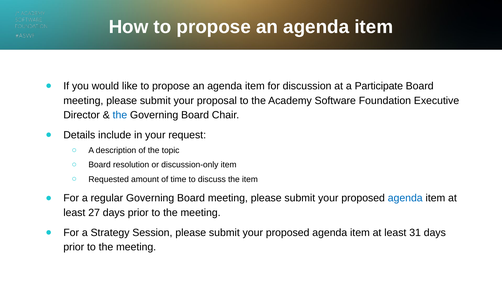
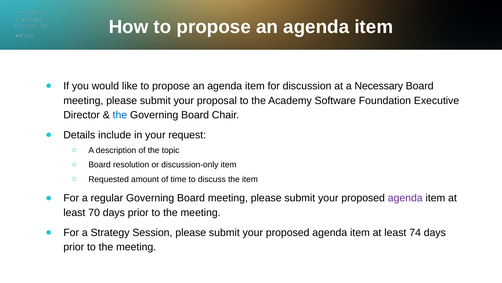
Participate: Participate -> Necessary
agenda at (405, 198) colour: blue -> purple
27: 27 -> 70
31: 31 -> 74
